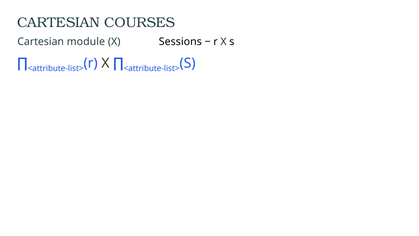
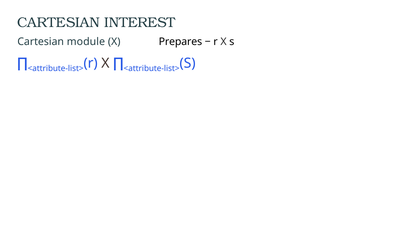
COURSES: COURSES -> INTEREST
Sessions: Sessions -> Prepares
